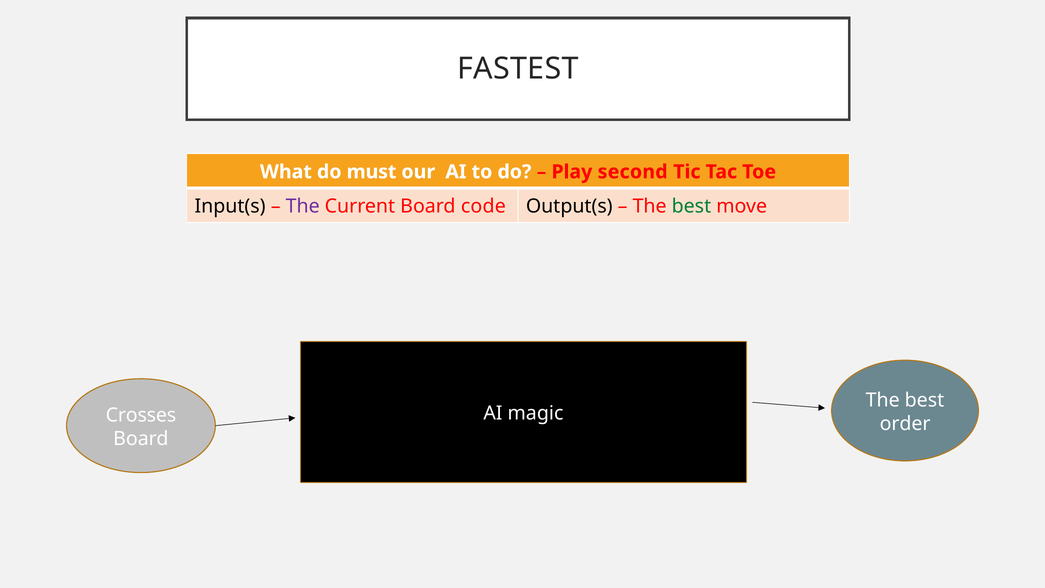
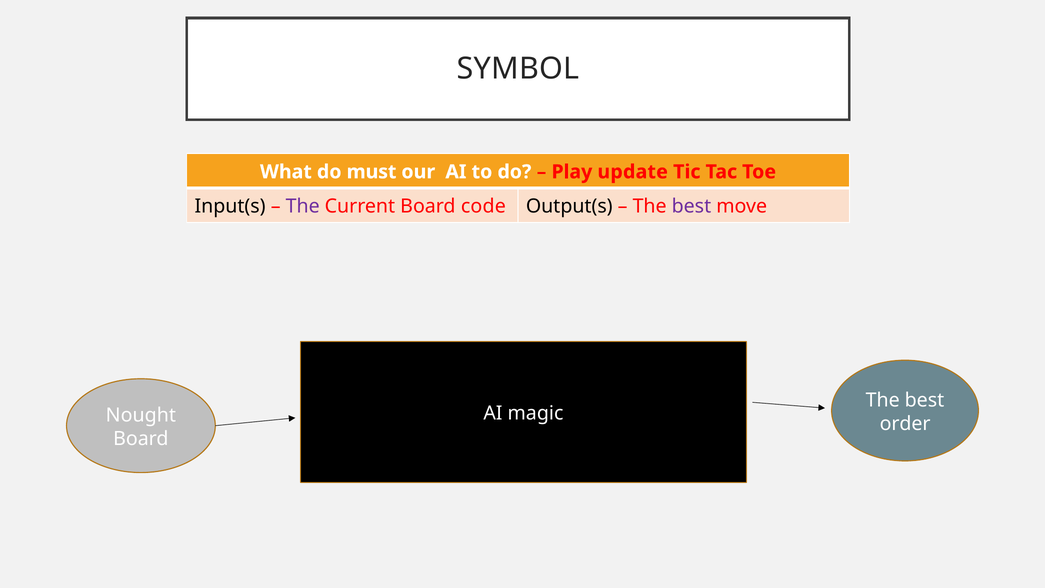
FASTEST: FASTEST -> SYMBOL
second: second -> update
best at (691, 206) colour: green -> purple
Crosses: Crosses -> Nought
